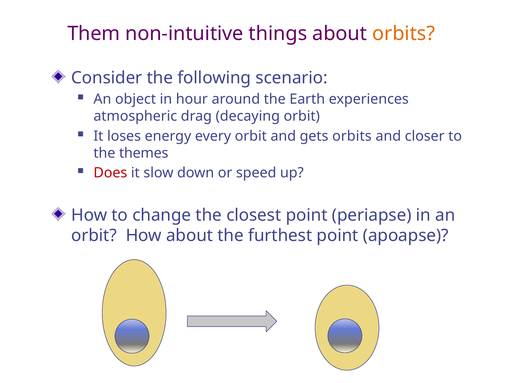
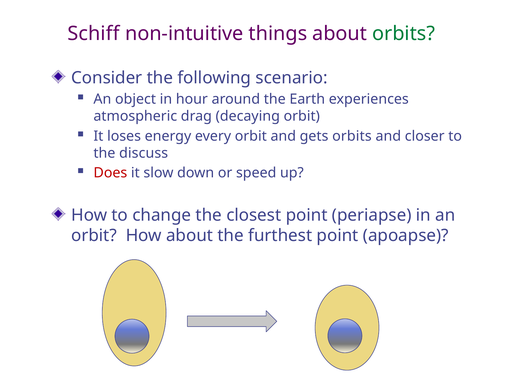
Them: Them -> Schiff
orbits at (404, 34) colour: orange -> green
themes: themes -> discuss
